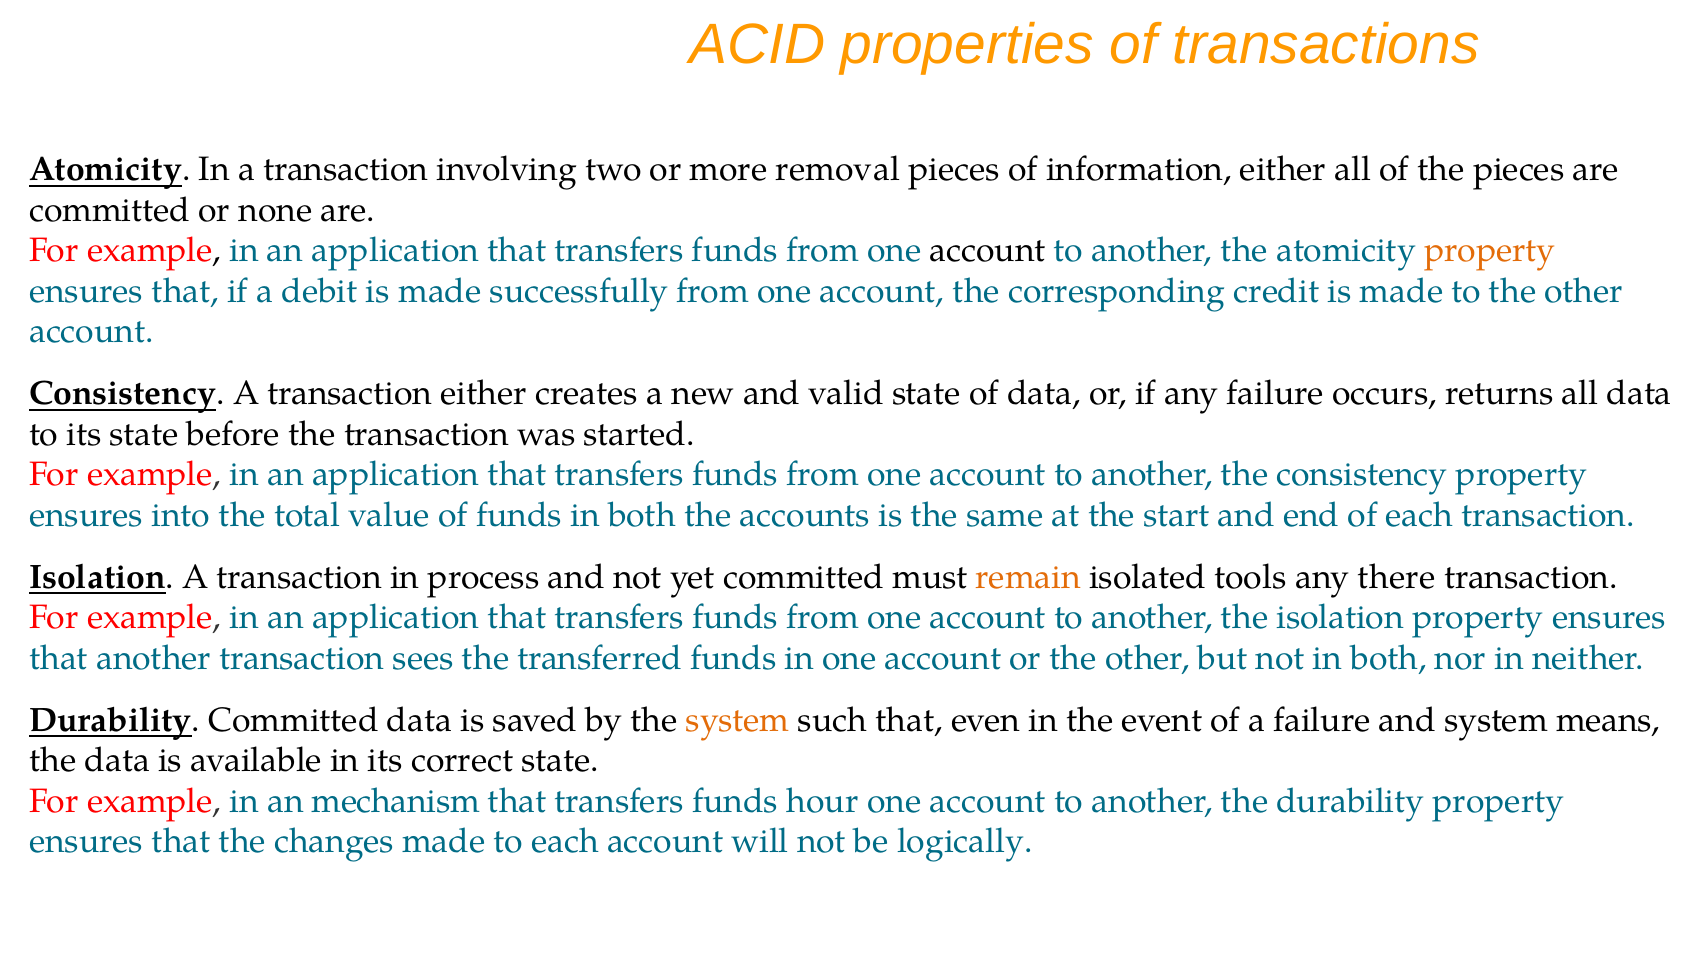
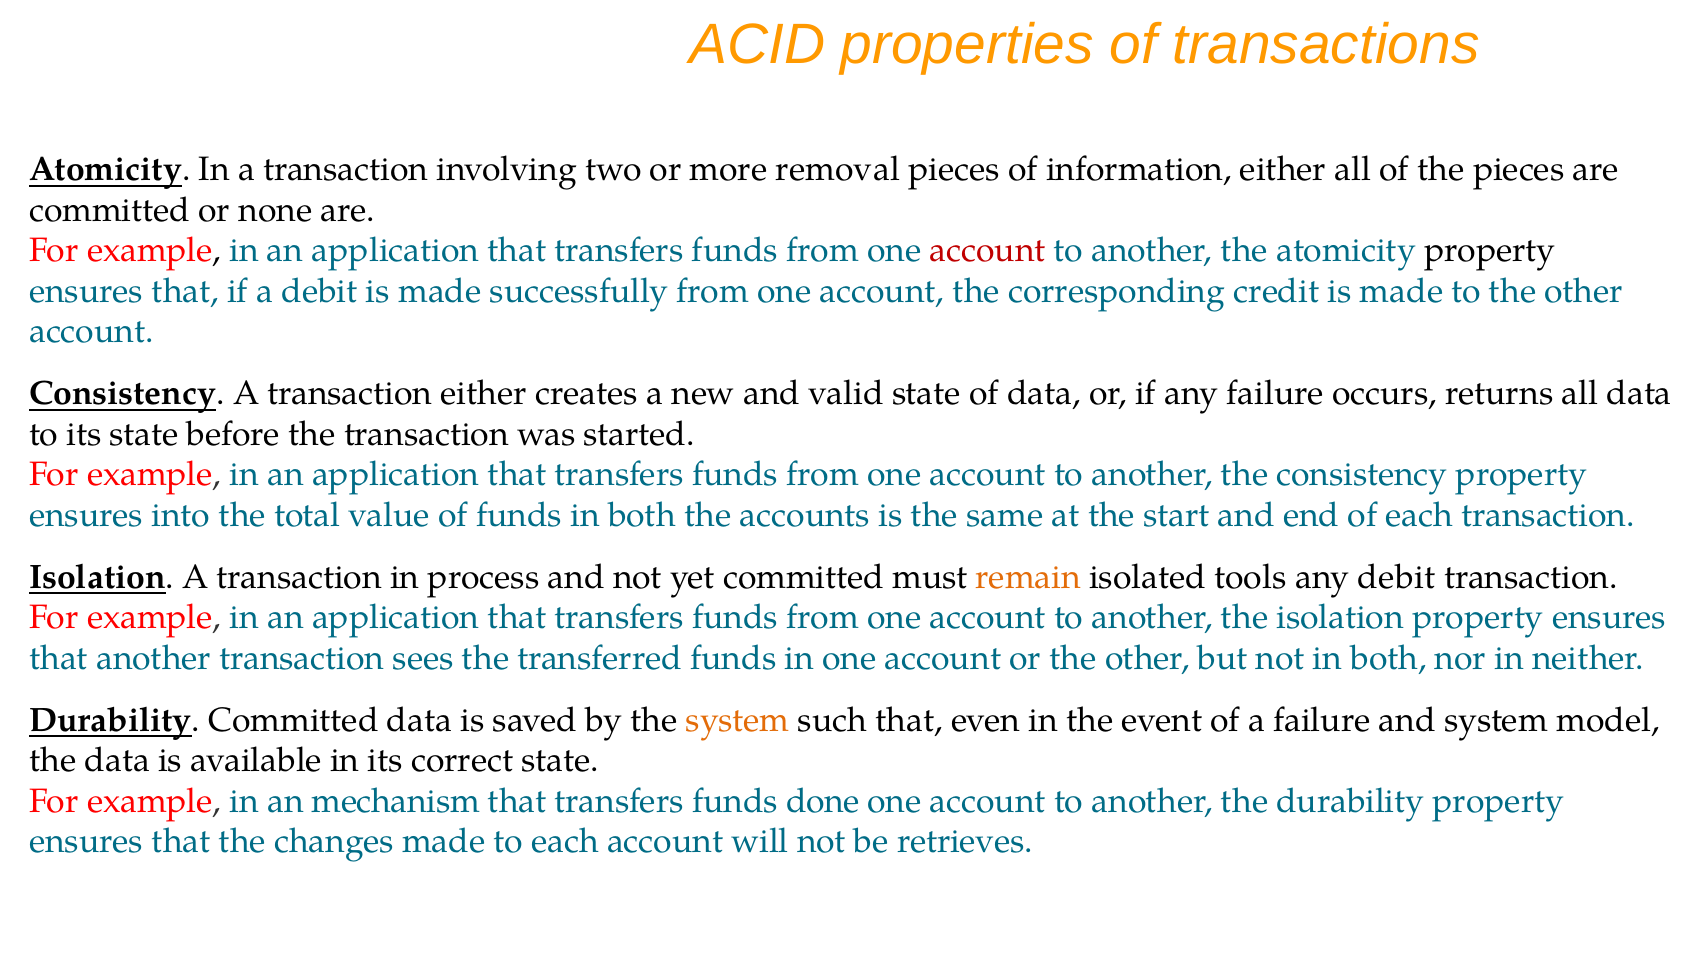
account at (988, 251) colour: black -> red
property at (1490, 251) colour: orange -> black
any there: there -> debit
means: means -> model
hour: hour -> done
logically: logically -> retrieves
